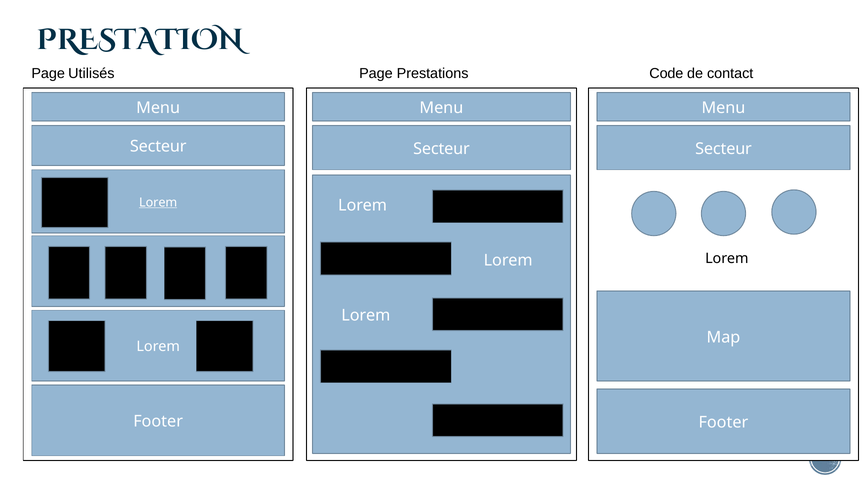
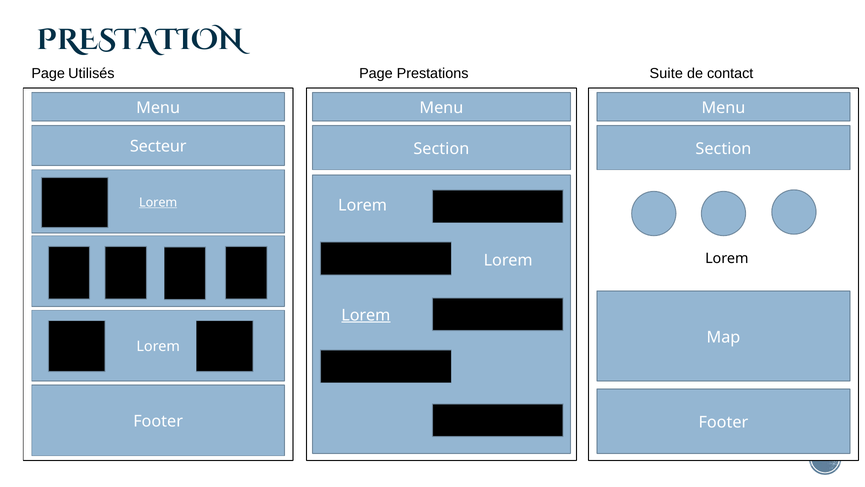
Code: Code -> Suite
Secteur at (441, 149): Secteur -> Section
Secteur at (724, 149): Secteur -> Section
Lorem at (366, 315) underline: none -> present
